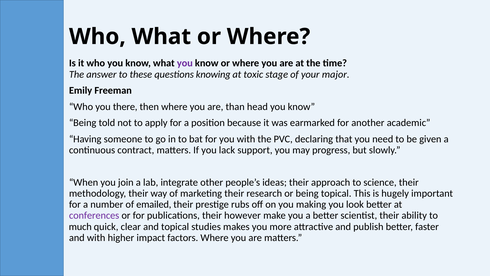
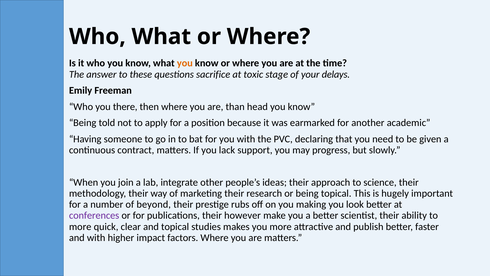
you at (185, 63) colour: purple -> orange
knowing: knowing -> sacrifice
major: major -> delays
emailed: emailed -> beyond
much at (80, 226): much -> more
